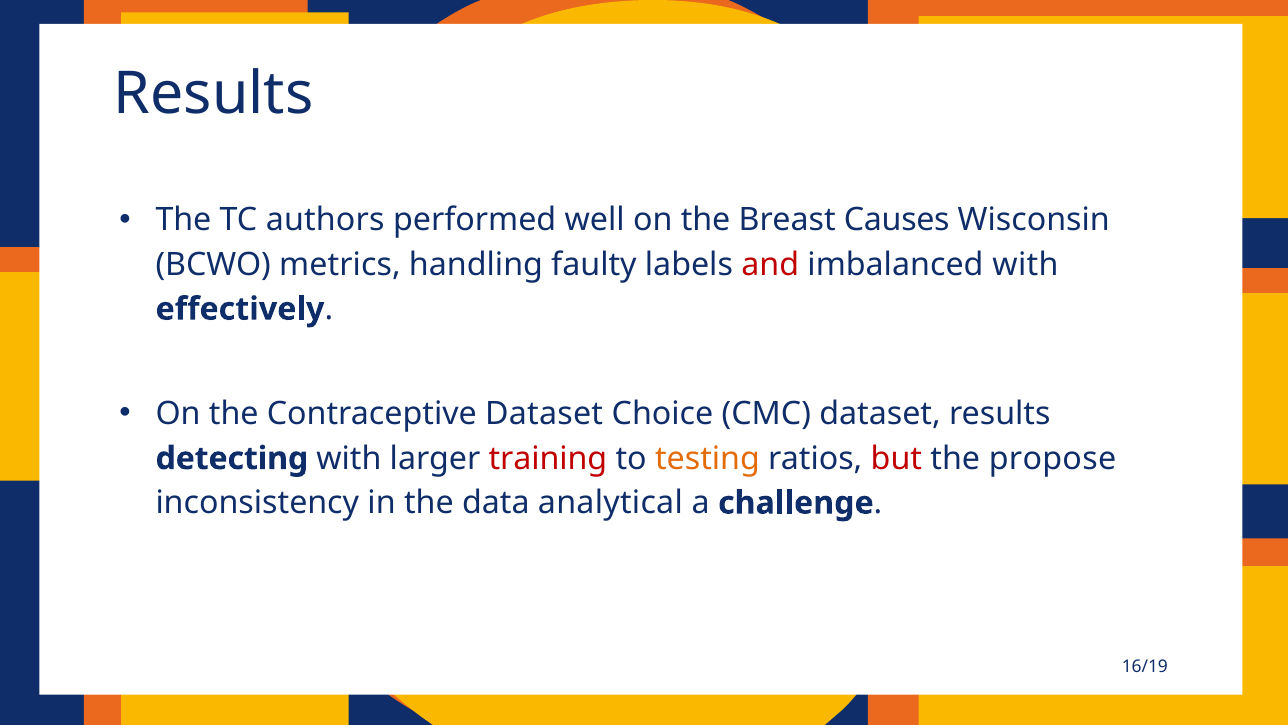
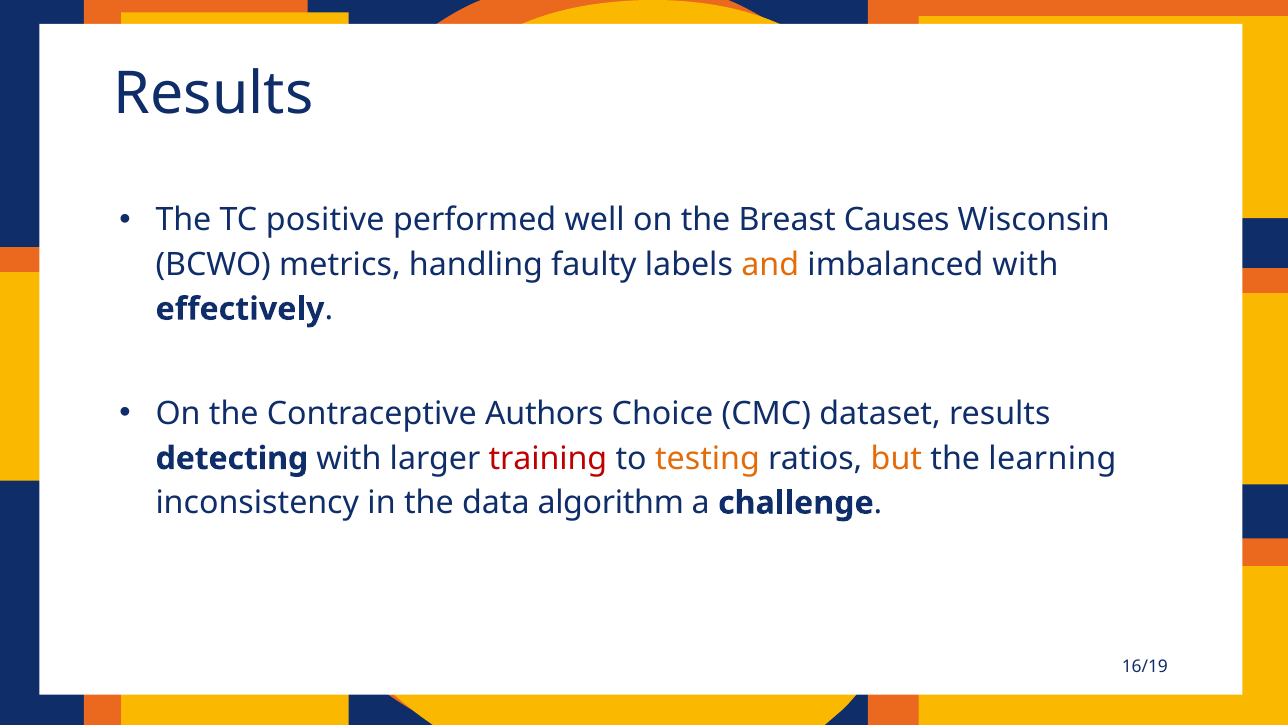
authors: authors -> positive
and colour: red -> orange
Contraceptive Dataset: Dataset -> Authors
but colour: red -> orange
propose: propose -> learning
analytical: analytical -> algorithm
